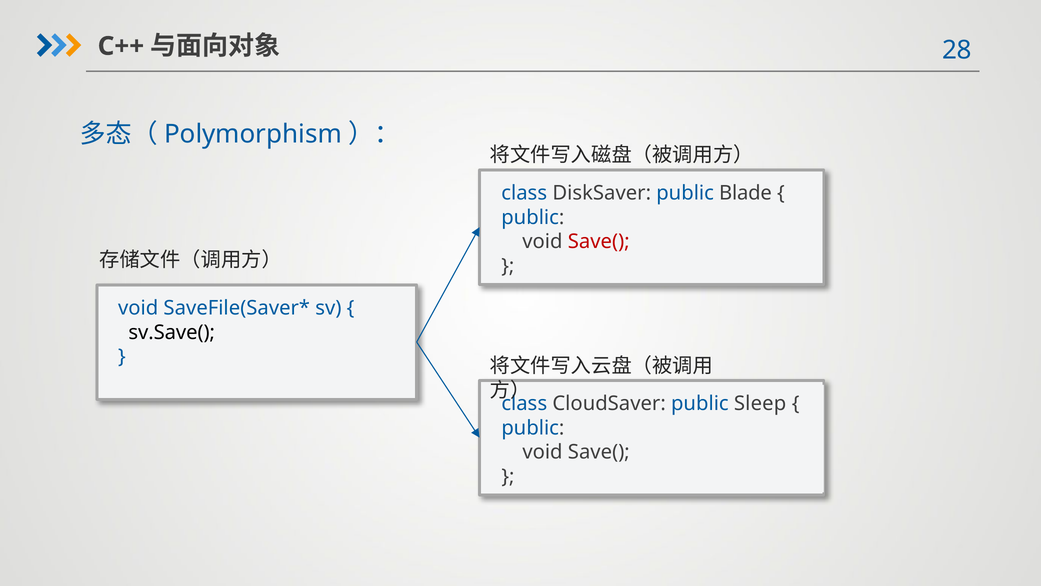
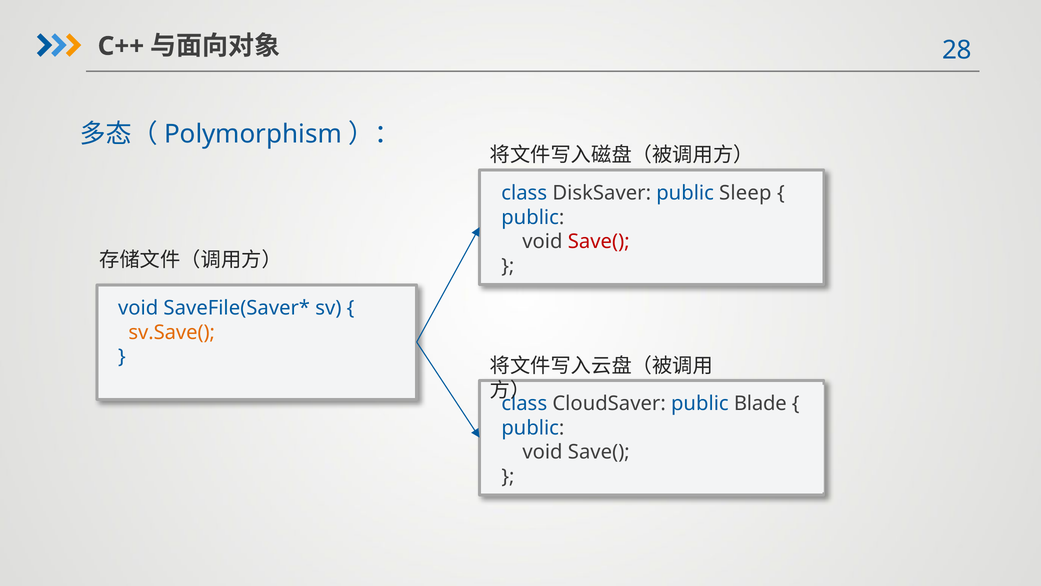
Blade: Blade -> Sleep
sv.Save( colour: black -> orange
Sleep: Sleep -> Blade
